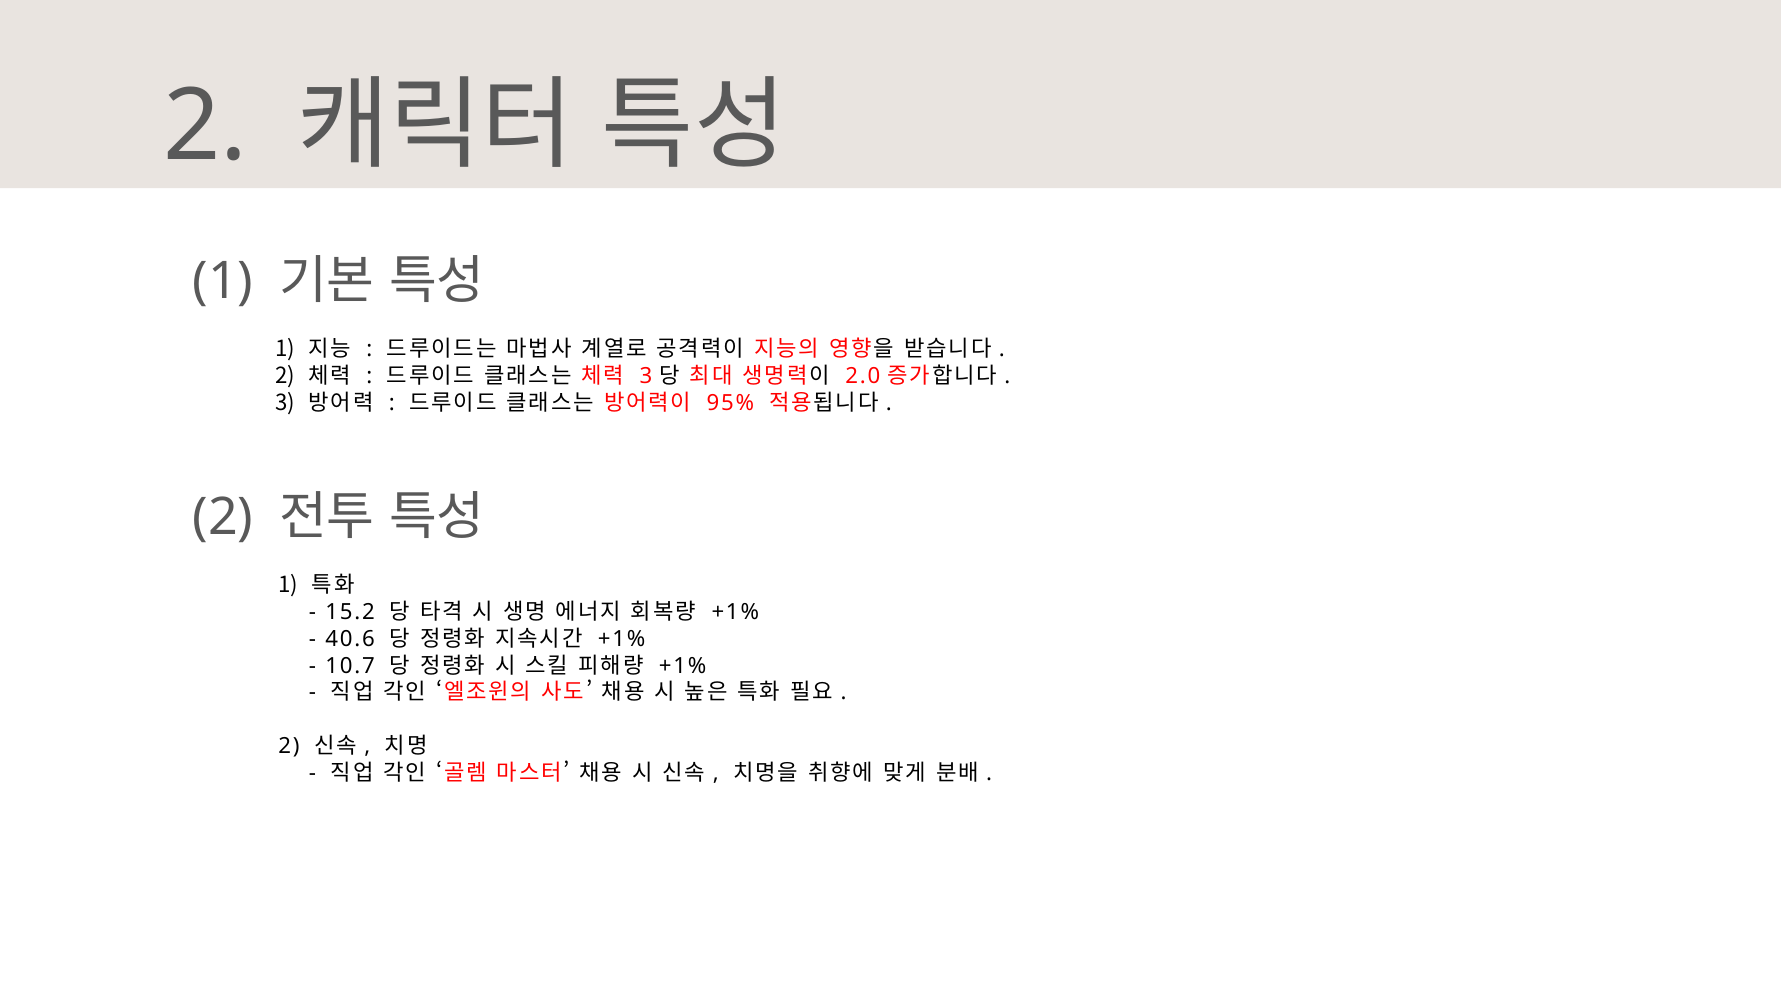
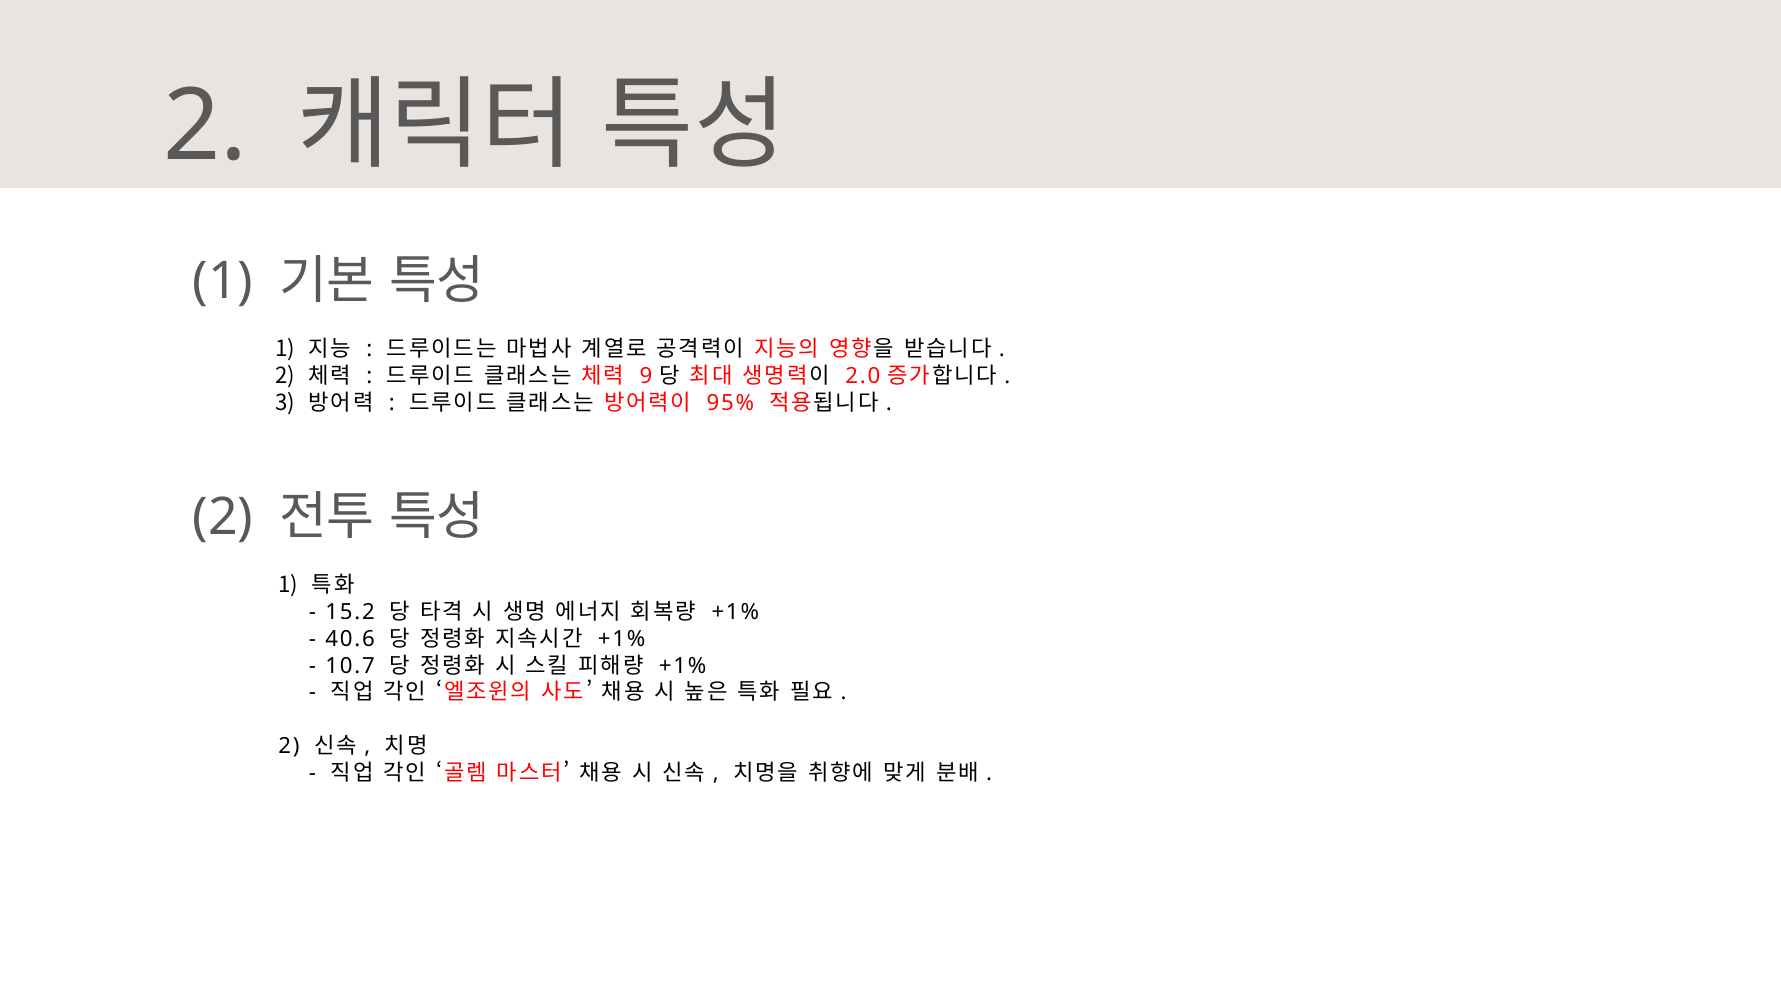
3 at (646, 376): 3 -> 9
